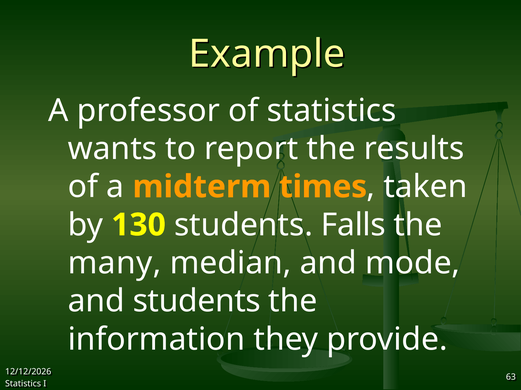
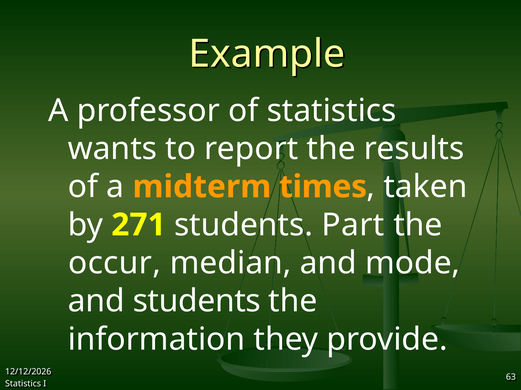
130: 130 -> 271
Falls: Falls -> Part
many: many -> occur
